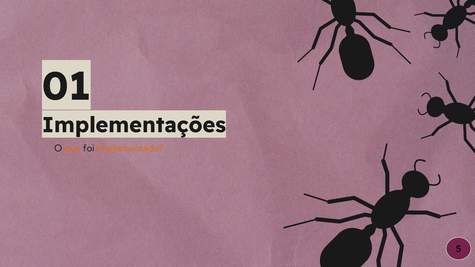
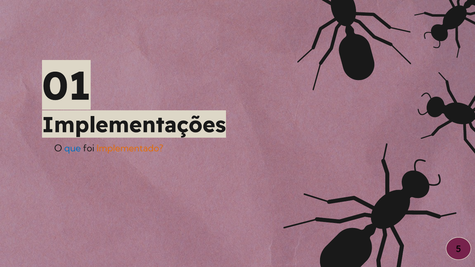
que colour: orange -> blue
